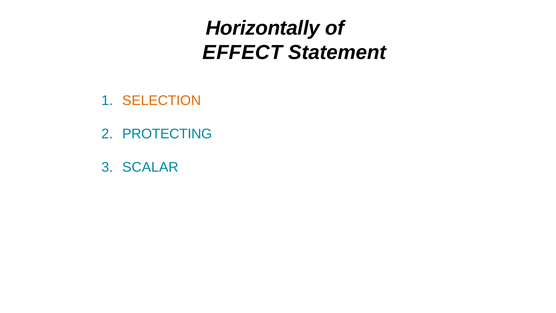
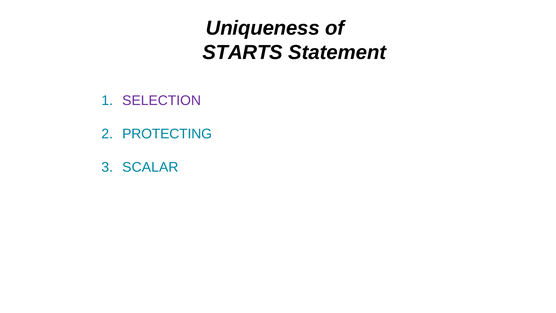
Horizontally: Horizontally -> Uniqueness
EFFECT: EFFECT -> STARTS
SELECTION colour: orange -> purple
